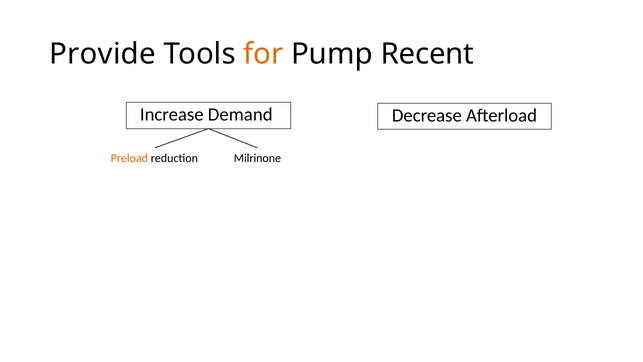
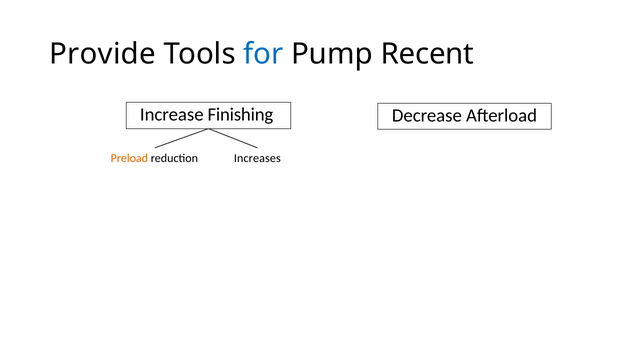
for colour: orange -> blue
Demand: Demand -> Finishing
Milrinone: Milrinone -> Increases
